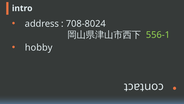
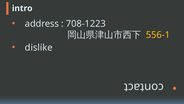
708-8024: 708-8024 -> 708-1223
556-1 colour: light green -> yellow
hobby: hobby -> dislike
